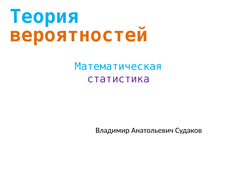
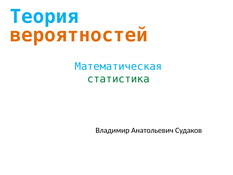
статистика colour: purple -> green
